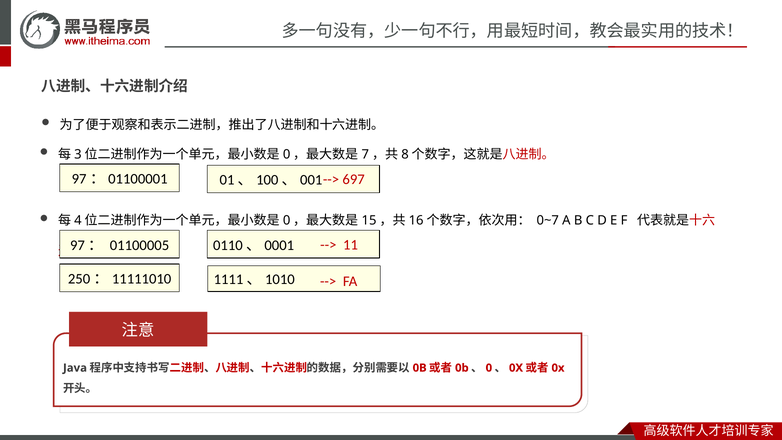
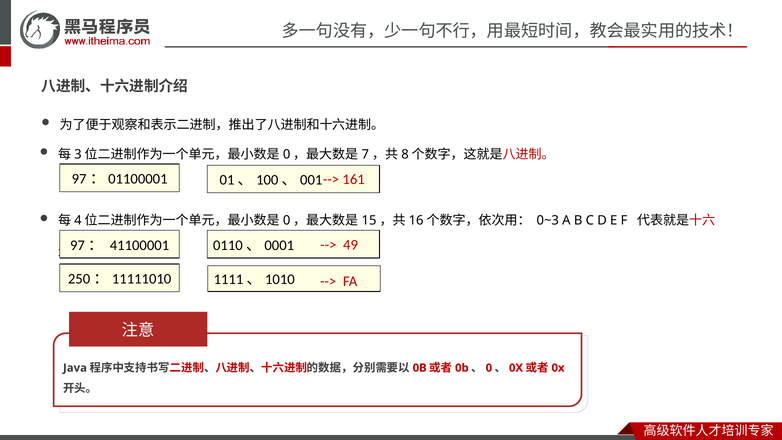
697: 697 -> 161
0~7: 0~7 -> 0~3
11: 11 -> 49
01100005: 01100005 -> 41100001
